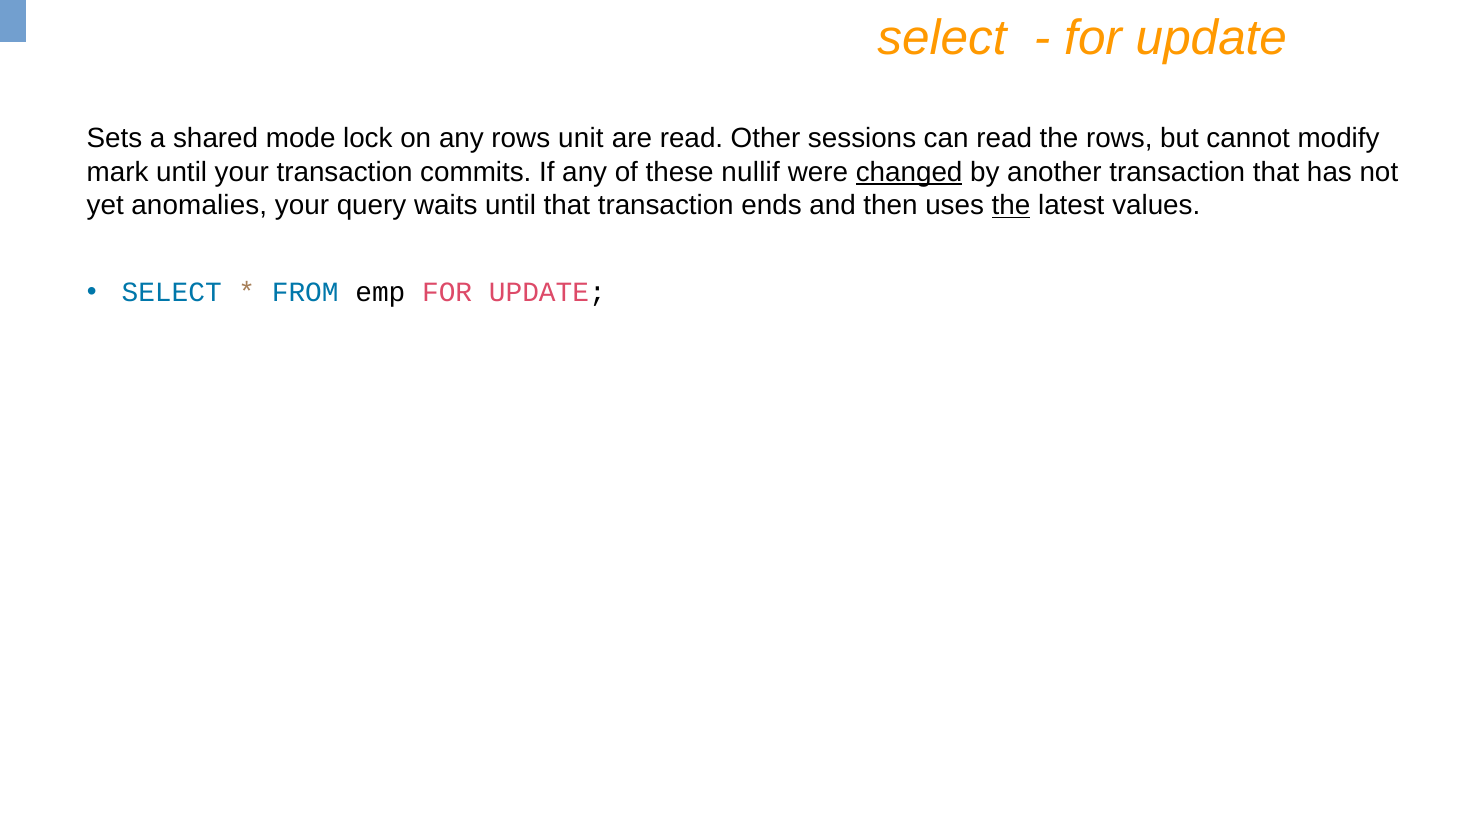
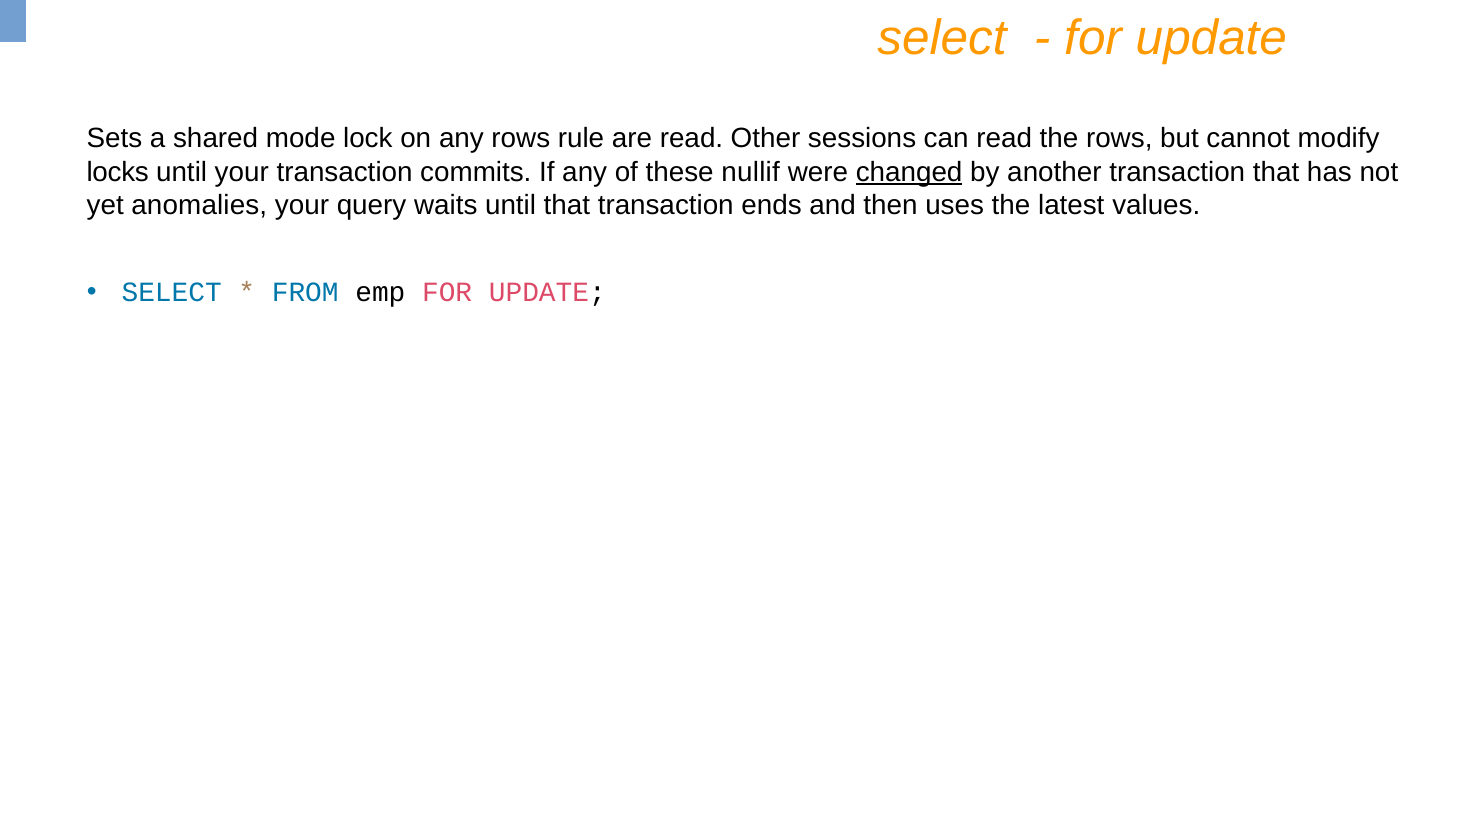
unit: unit -> rule
mark: mark -> locks
the at (1011, 205) underline: present -> none
